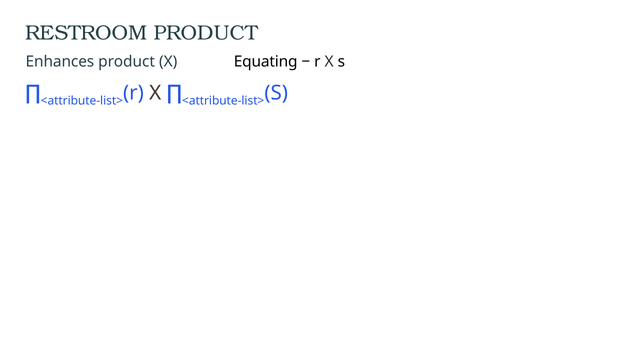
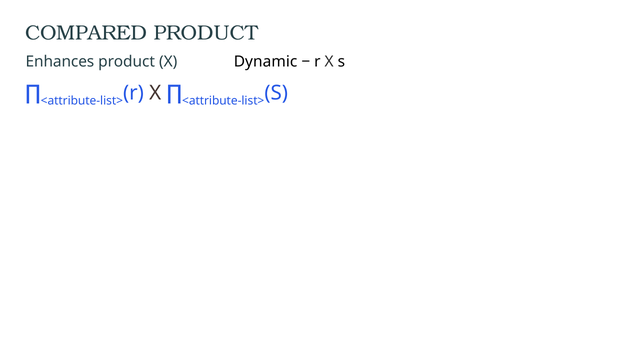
RESTROOM: RESTROOM -> COMPARED
Equating: Equating -> Dynamic
